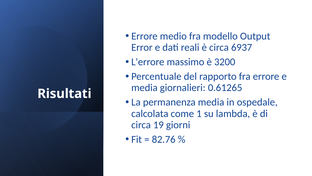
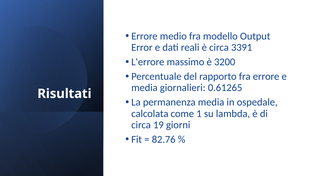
6937: 6937 -> 3391
